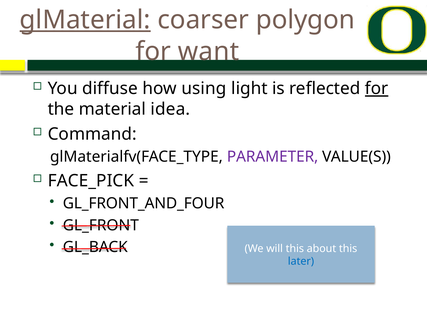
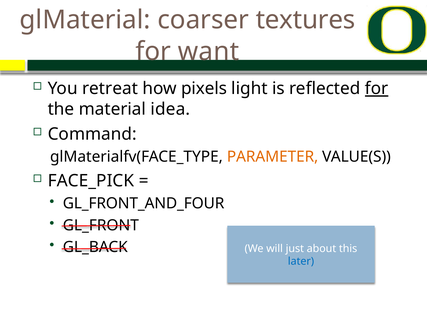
glMaterial underline: present -> none
polygon: polygon -> textures
diffuse: diffuse -> retreat
using: using -> pixels
PARAMETER colour: purple -> orange
will this: this -> just
